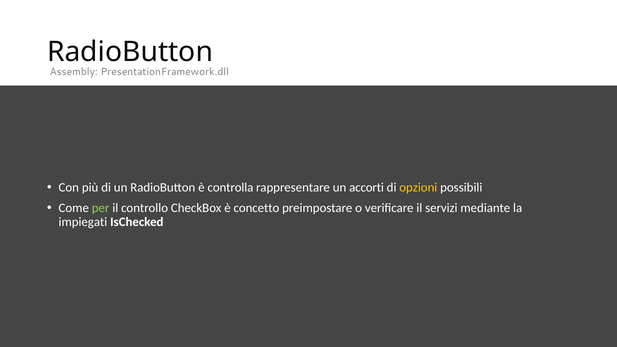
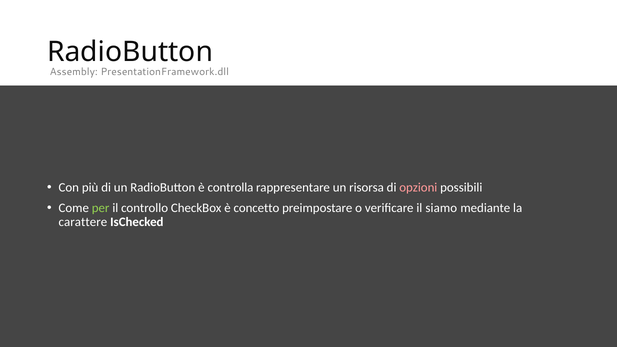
accorti: accorti -> risorsa
opzioni colour: yellow -> pink
servizi: servizi -> siamo
impiegati: impiegati -> carattere
